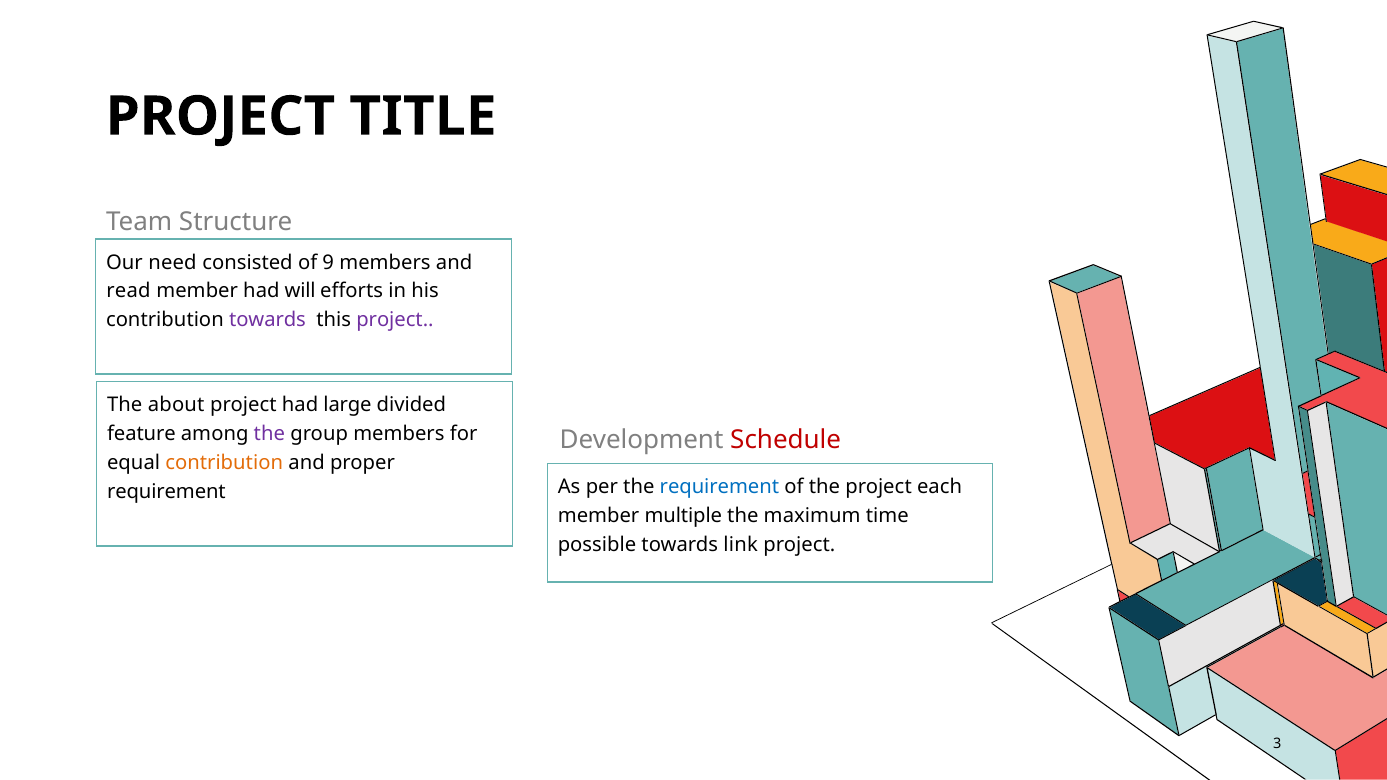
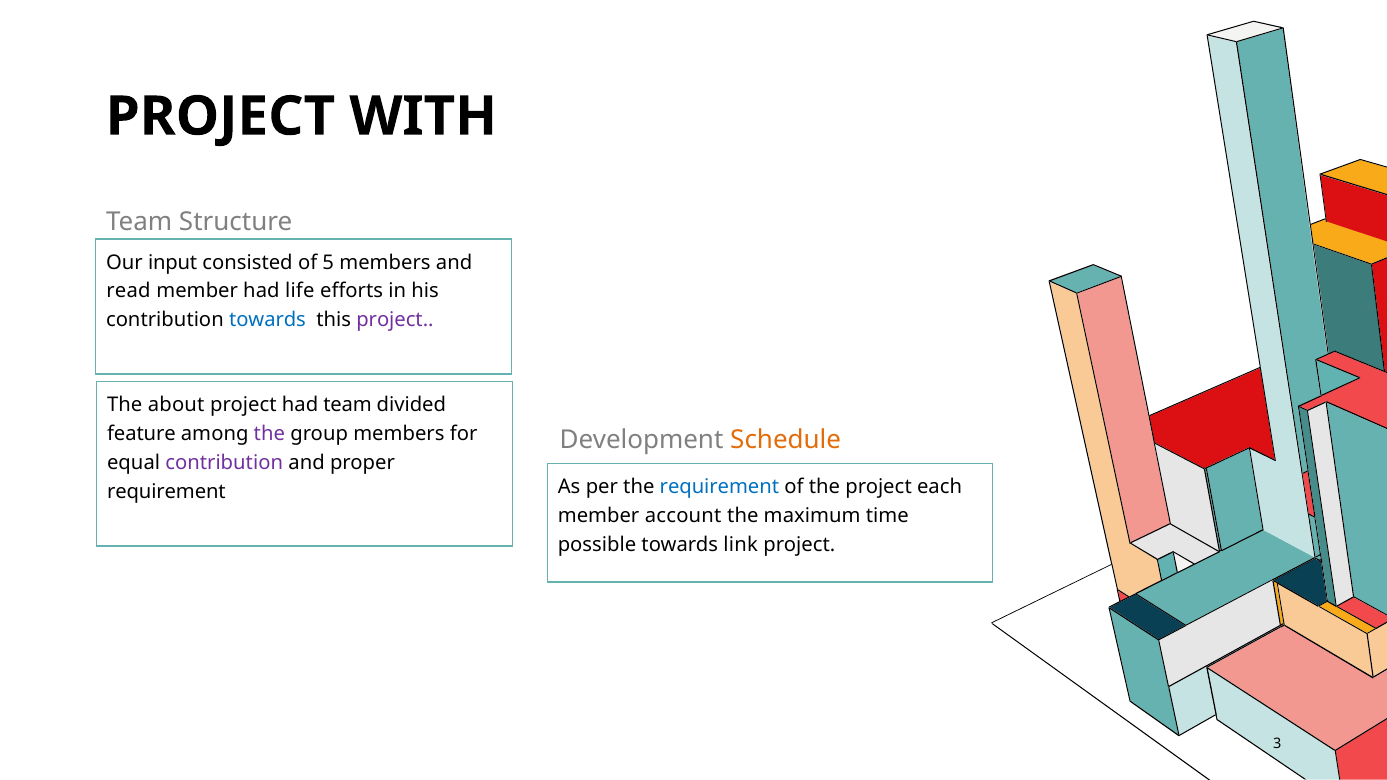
TITLE: TITLE -> WITH
need: need -> input
9: 9 -> 5
will: will -> life
towards at (267, 320) colour: purple -> blue
had large: large -> team
Schedule colour: red -> orange
contribution at (224, 463) colour: orange -> purple
multiple: multiple -> account
